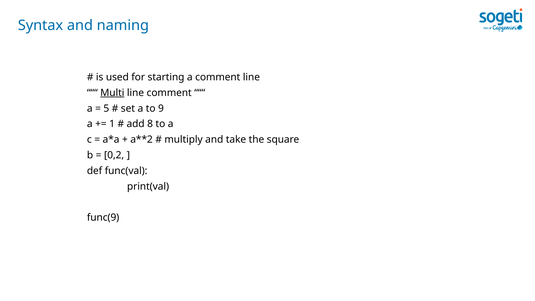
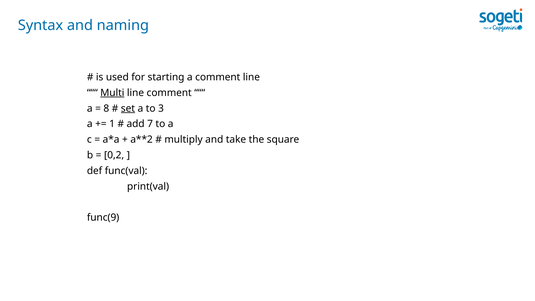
5: 5 -> 8
set underline: none -> present
9: 9 -> 3
8: 8 -> 7
